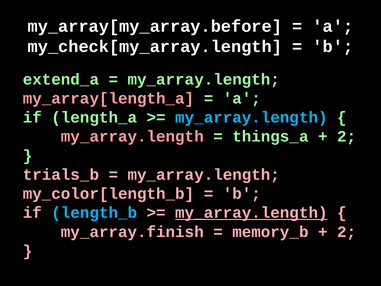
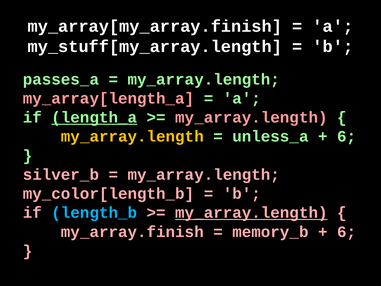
my_array[my_array.before: my_array[my_array.before -> my_array[my_array.finish
my_check[my_array.length: my_check[my_array.length -> my_stuff[my_array.length
extend_a: extend_a -> passes_a
length_a underline: none -> present
my_array.length at (251, 117) colour: light blue -> pink
my_array.length at (132, 136) colour: pink -> yellow
things_a: things_a -> unless_a
2 at (347, 136): 2 -> 6
trials_b: trials_b -> silver_b
2 at (347, 232): 2 -> 6
